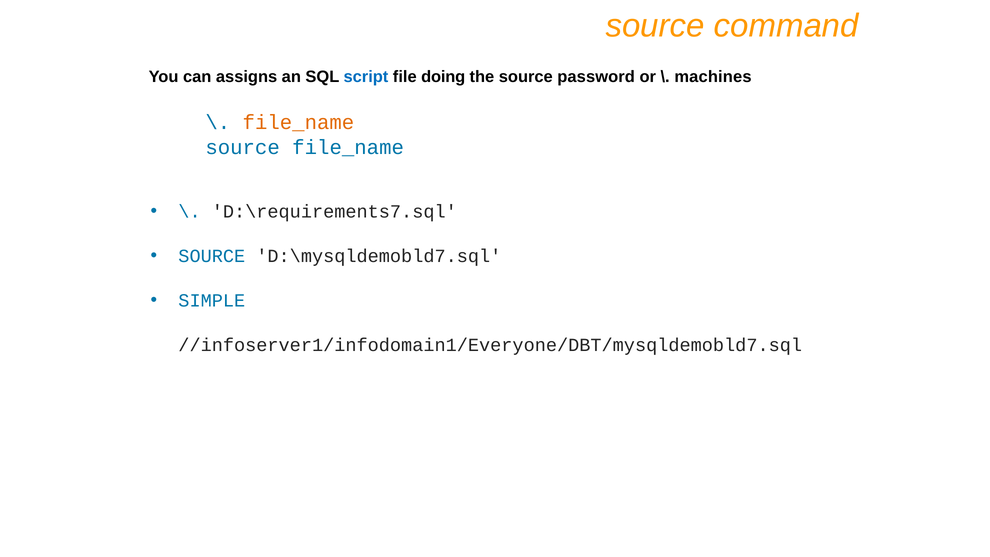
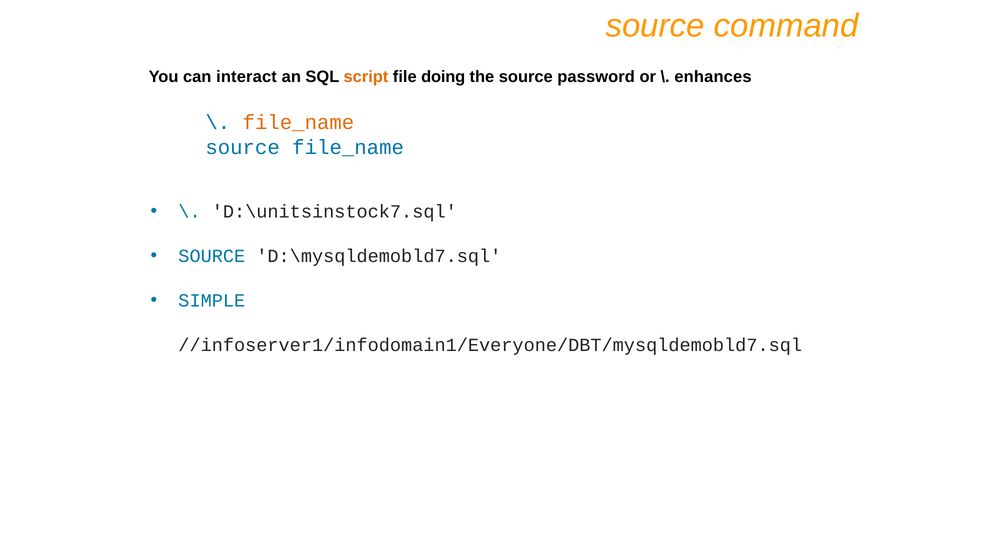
assigns: assigns -> interact
script colour: blue -> orange
machines: machines -> enhances
D:\requirements7.sql: D:\requirements7.sql -> D:\unitsinstock7.sql
